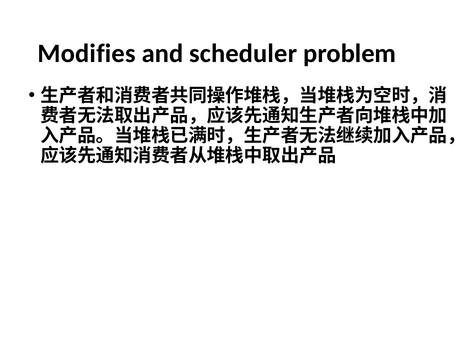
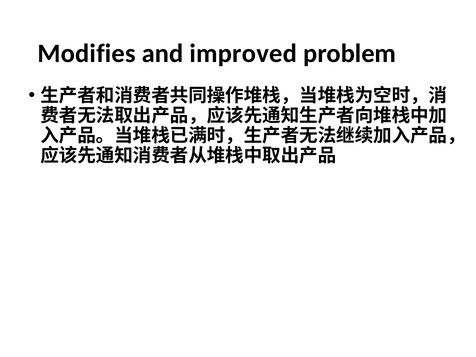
scheduler: scheduler -> improved
